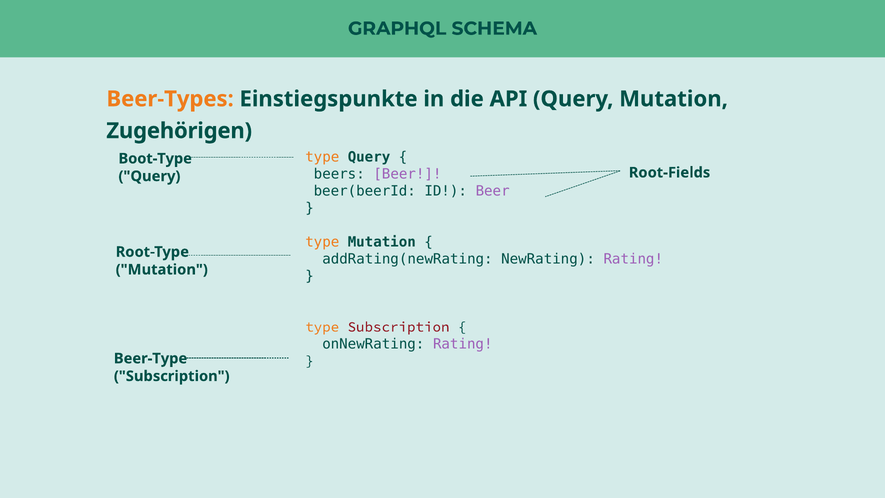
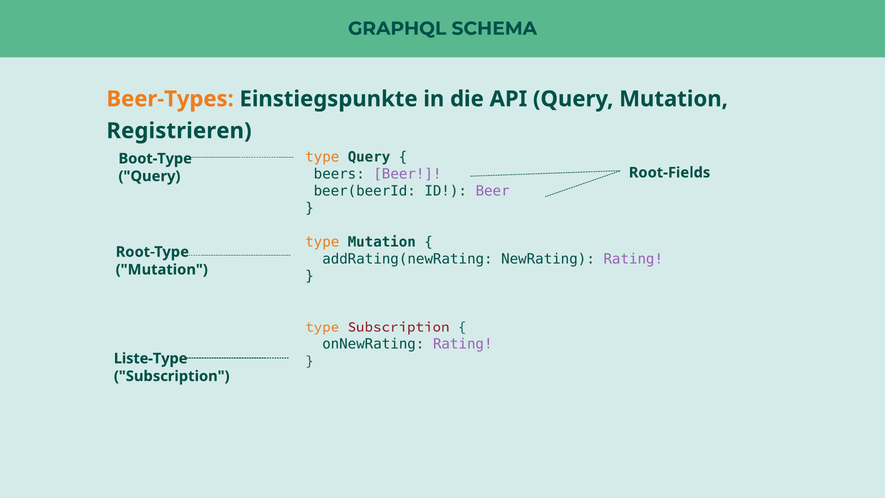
Zugehörigen: Zugehörigen -> Registrieren
Beer-Type: Beer-Type -> Liste-Type
